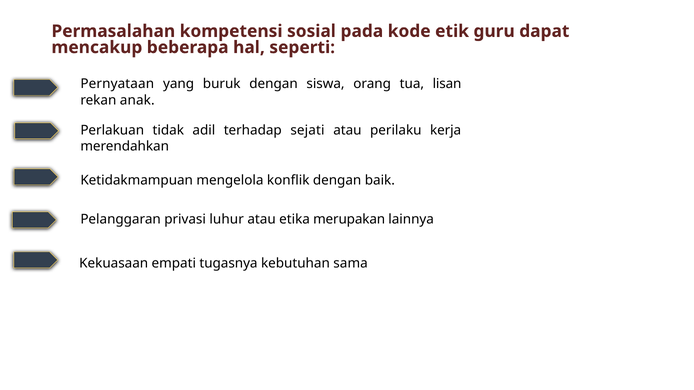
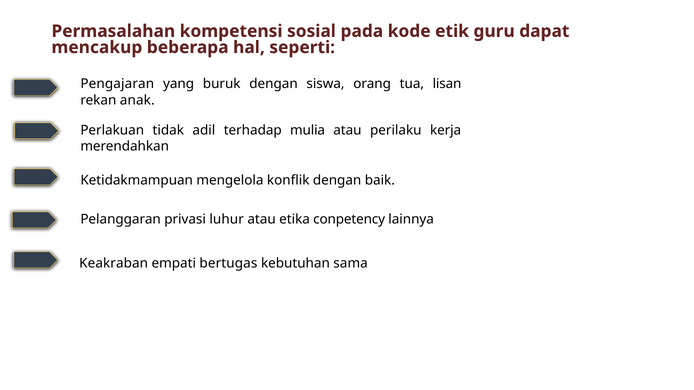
Pernyataan: Pernyataan -> Pengajaran
sejati: sejati -> mulia
merupakan: merupakan -> conpetency
Kekuasaan: Kekuasaan -> Keakraban
tugasnya: tugasnya -> bertugas
